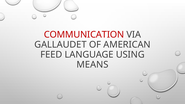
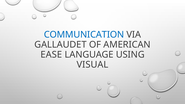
COMMUNICATION colour: red -> blue
FEED: FEED -> EASE
MEANS: MEANS -> VISUAL
